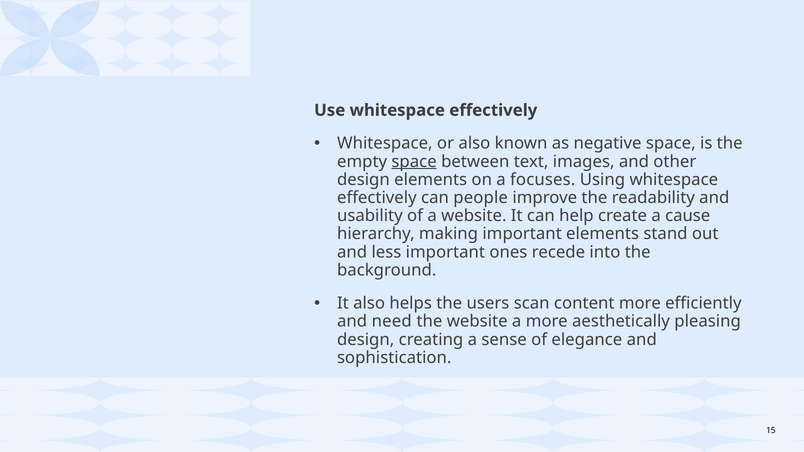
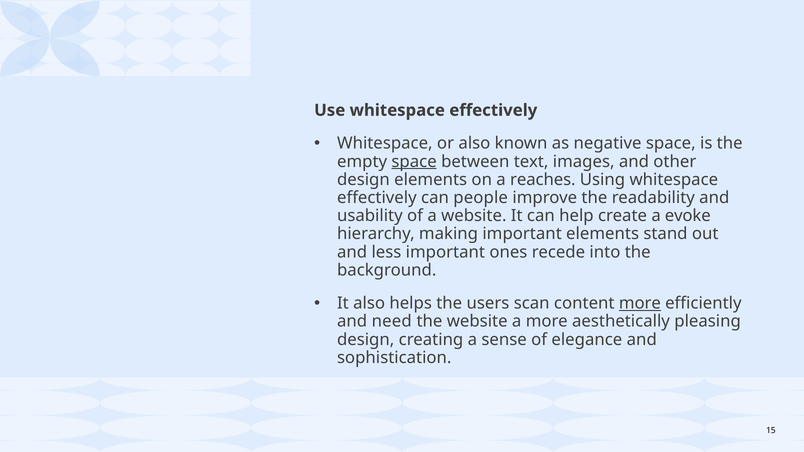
focuses: focuses -> reaches
cause: cause -> evoke
more at (640, 303) underline: none -> present
